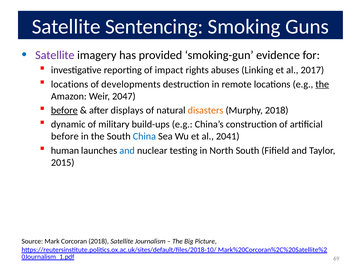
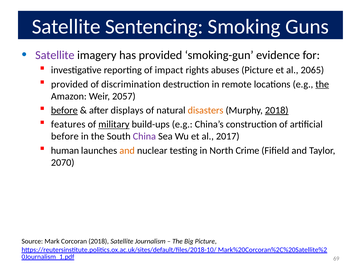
abuses Linking: Linking -> Picture
2017: 2017 -> 2065
locations at (70, 84): locations -> provided
developments: developments -> discrimination
2047: 2047 -> 2057
2018 at (277, 110) underline: none -> present
dynamic: dynamic -> features
military underline: none -> present
China colour: blue -> purple
2041: 2041 -> 2017
and at (127, 150) colour: blue -> orange
North South: South -> Crime
2015: 2015 -> 2070
